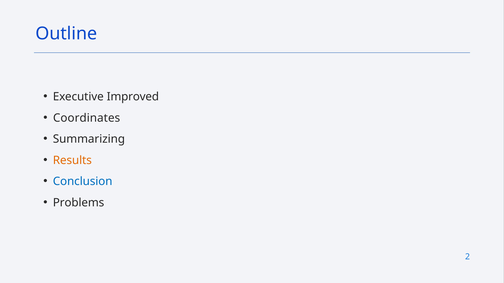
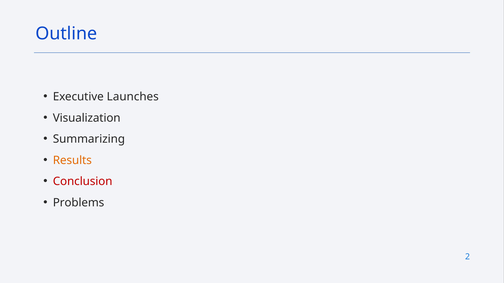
Improved: Improved -> Launches
Coordinates: Coordinates -> Visualization
Conclusion colour: blue -> red
